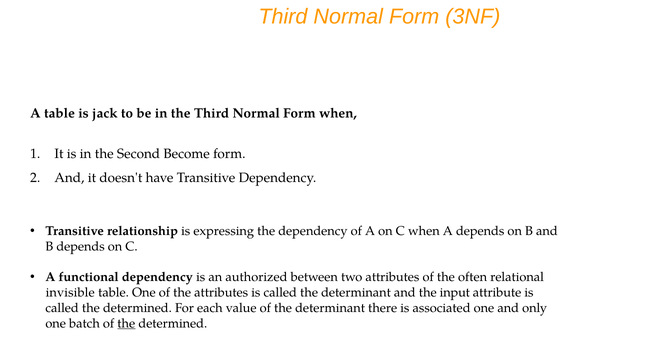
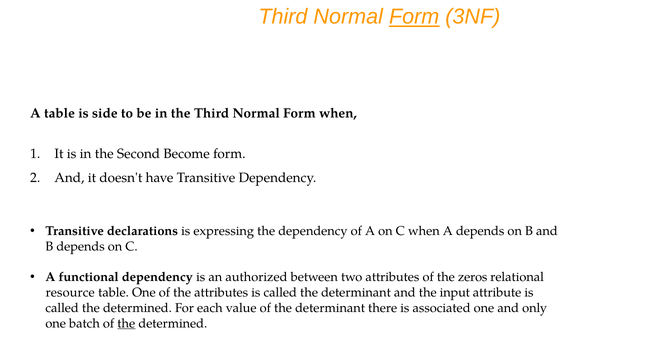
Form at (414, 17) underline: none -> present
jack: jack -> side
relationship: relationship -> declarations
often: often -> zeros
invisible: invisible -> resource
